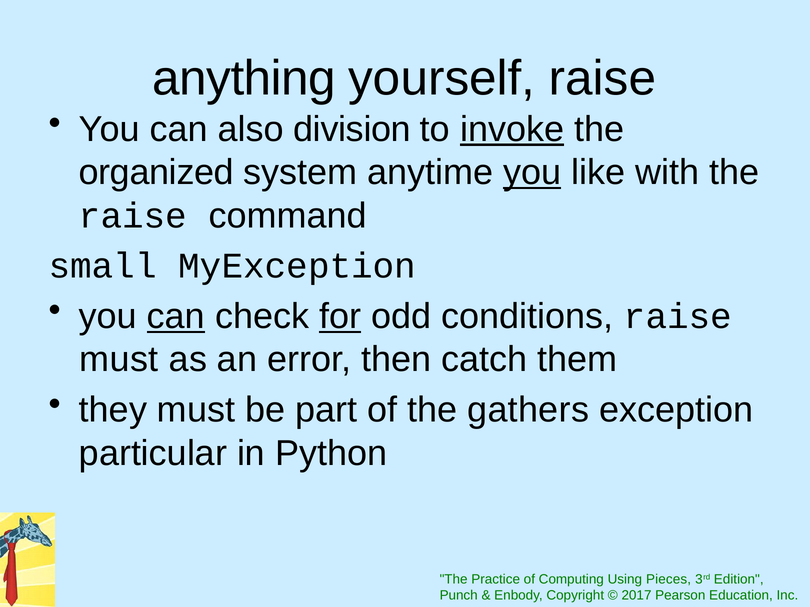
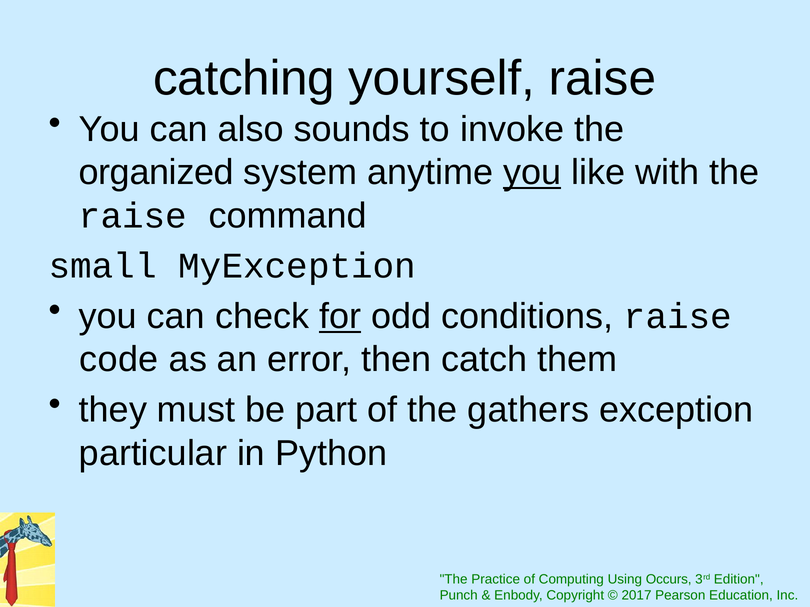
anything: anything -> catching
division: division -> sounds
invoke underline: present -> none
can at (176, 317) underline: present -> none
must at (119, 360): must -> code
Pieces: Pieces -> Occurs
